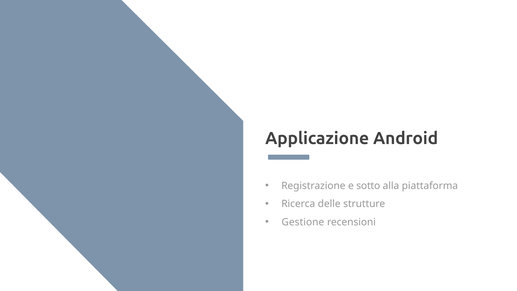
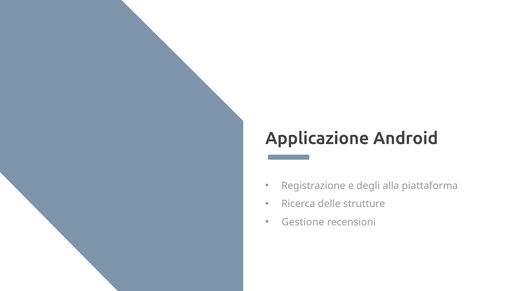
sotto: sotto -> degli
